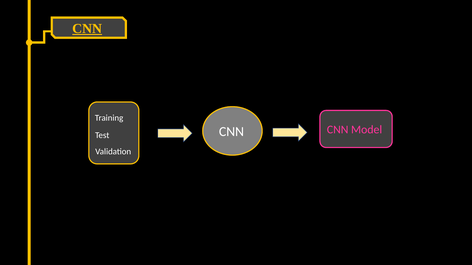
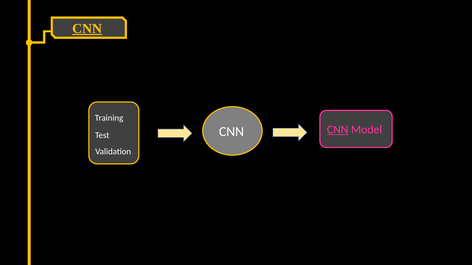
CNN at (338, 130) underline: none -> present
